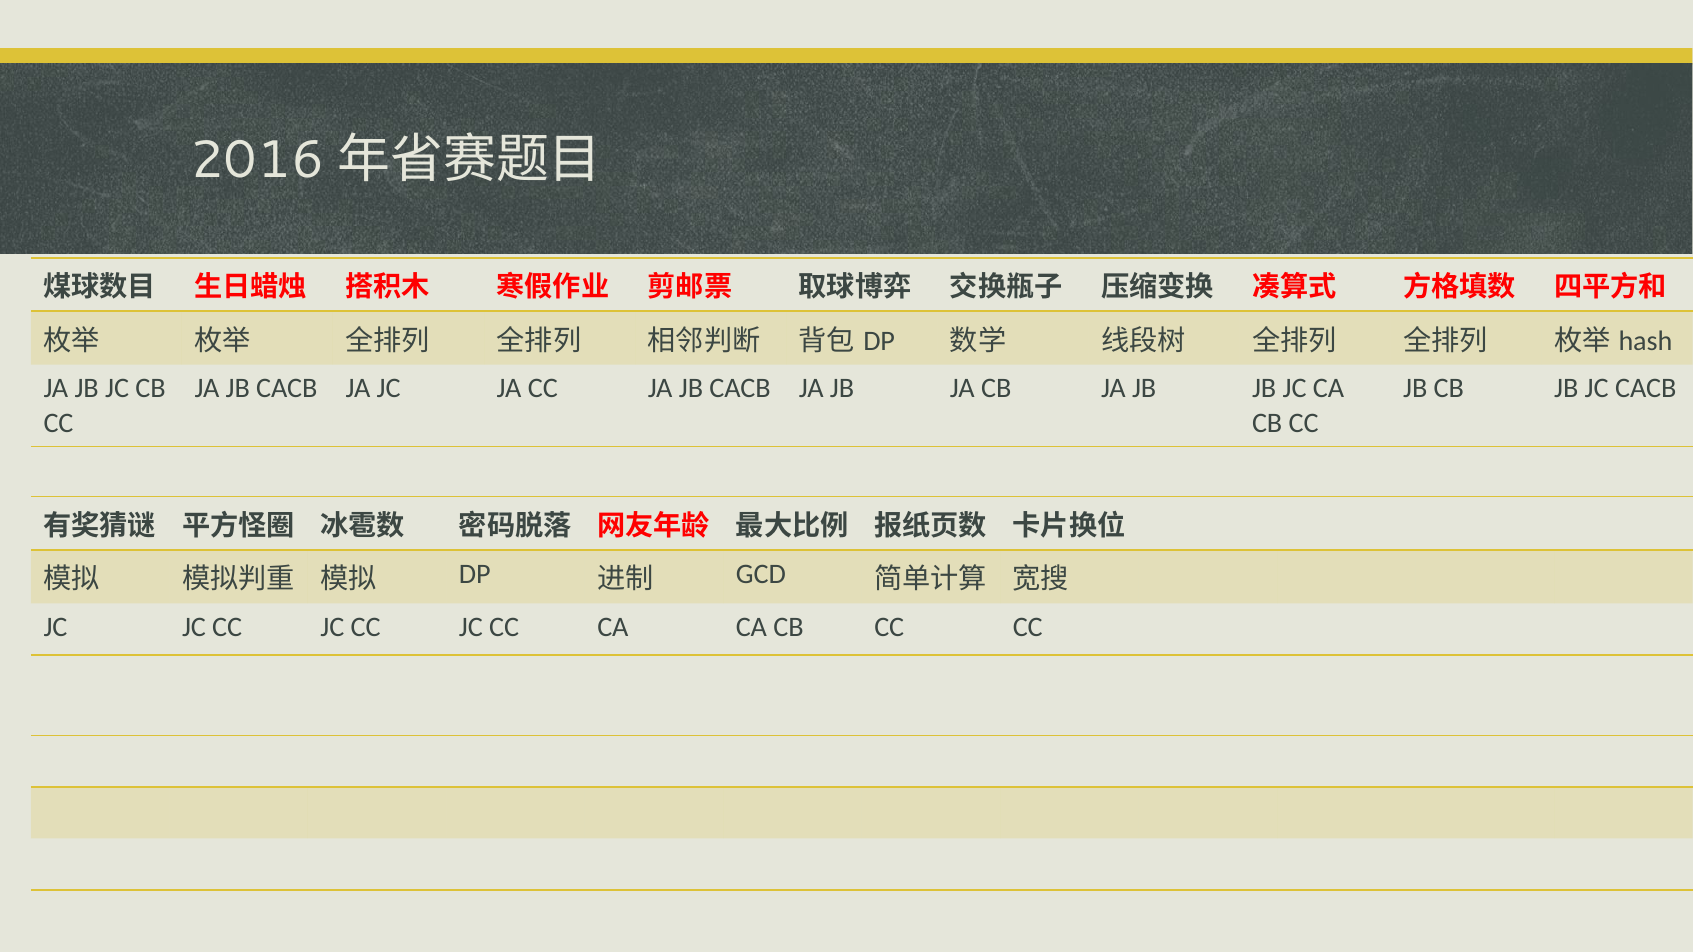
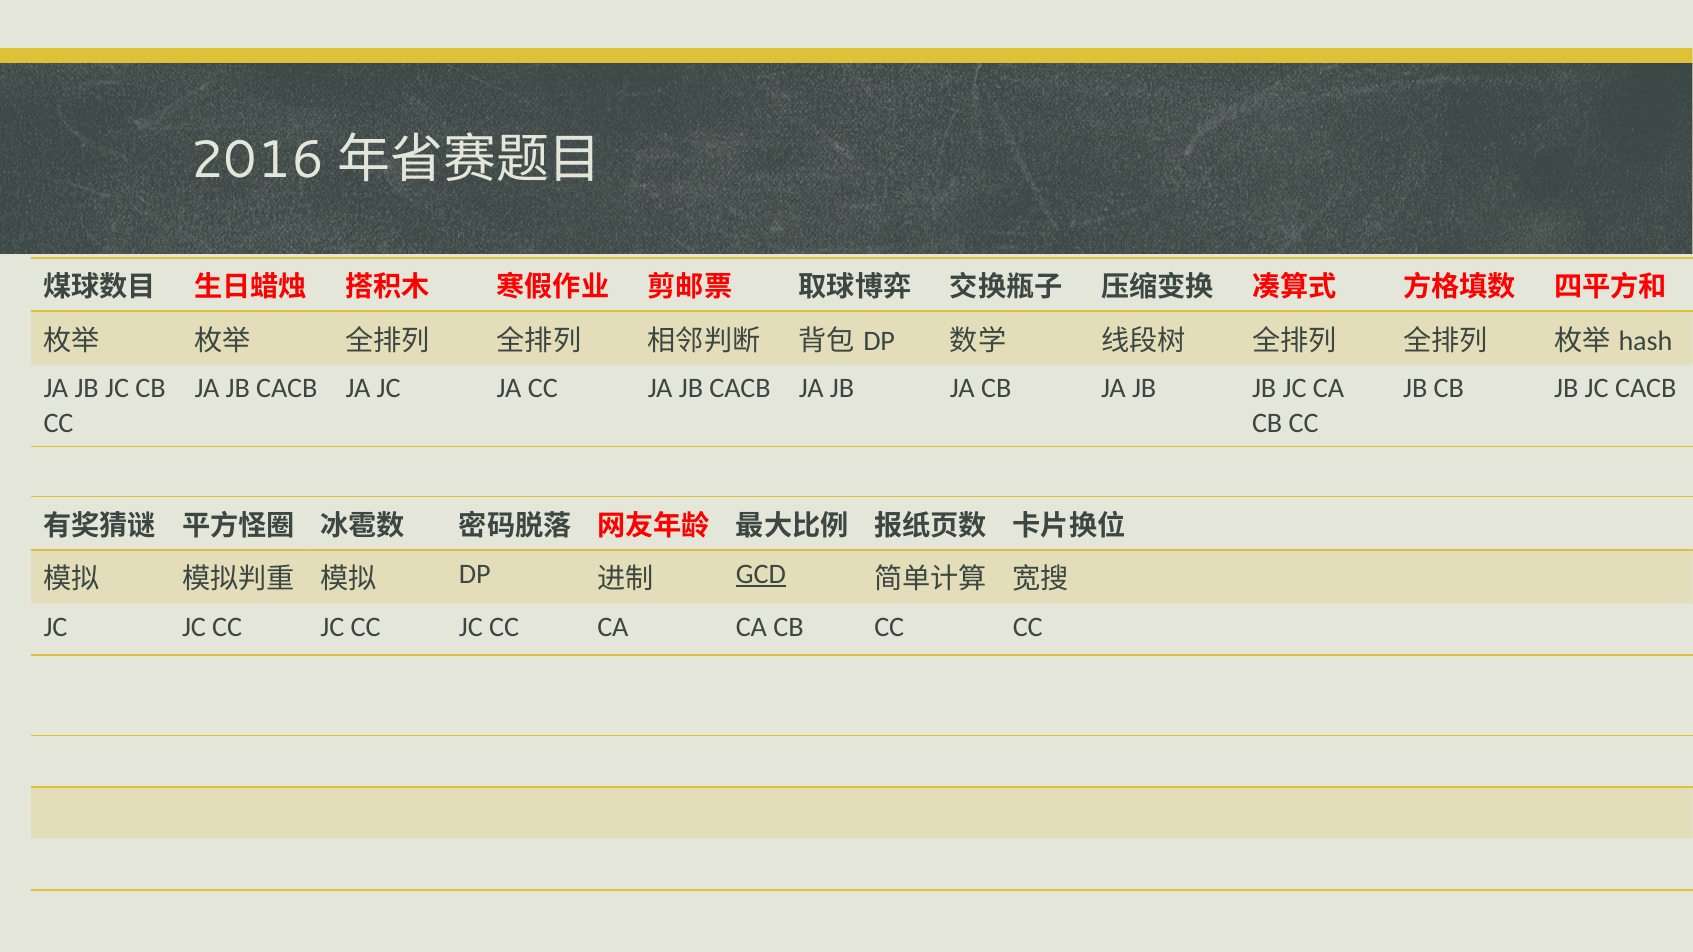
GCD underline: none -> present
